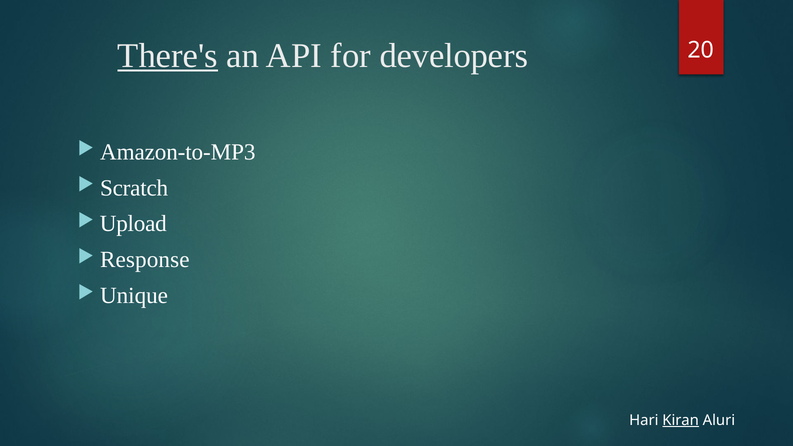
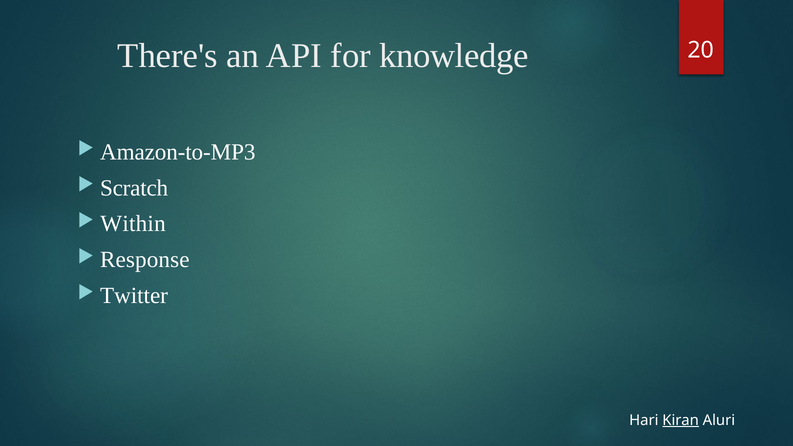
There's underline: present -> none
developers: developers -> knowledge
Upload: Upload -> Within
Unique: Unique -> Twitter
